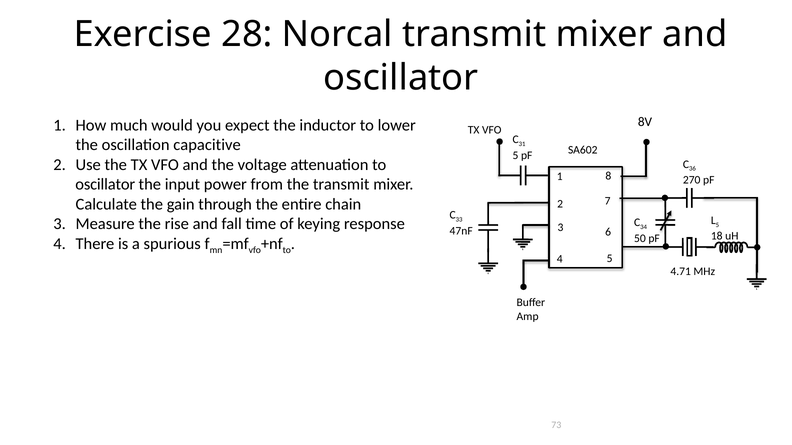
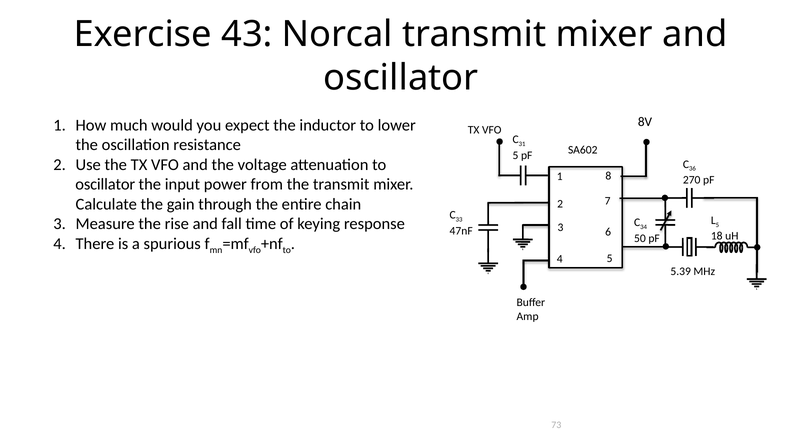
28: 28 -> 43
capacitive: capacitive -> resistance
4.71: 4.71 -> 5.39
